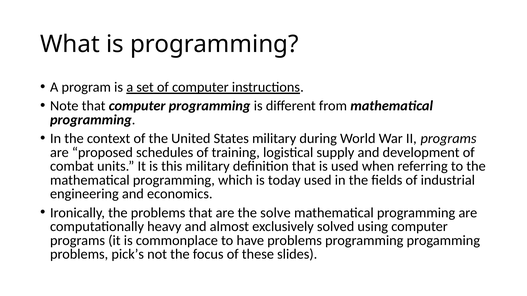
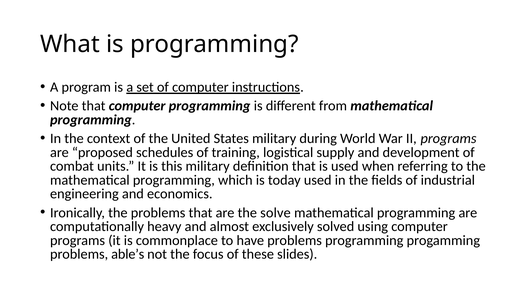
pick’s: pick’s -> able’s
